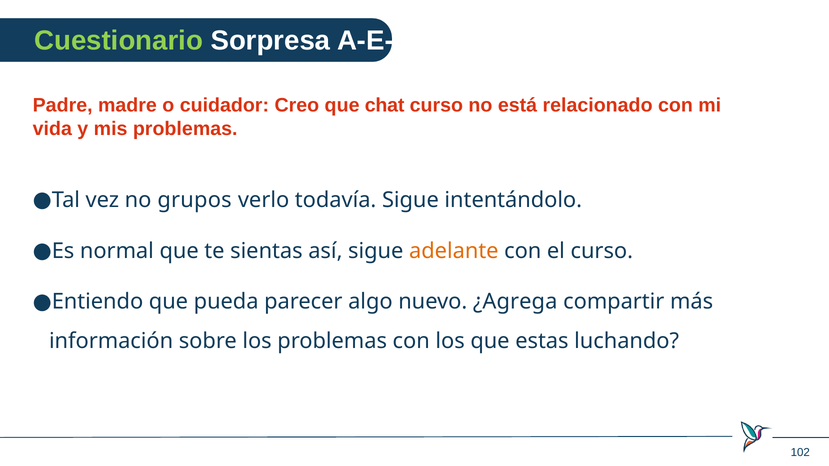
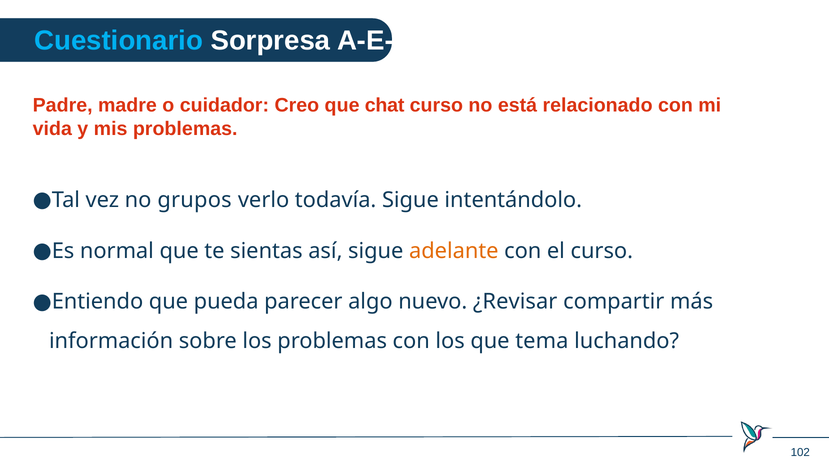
Cuestionario colour: light green -> light blue
¿Agrega: ¿Agrega -> ¿Revisar
estas: estas -> tema
